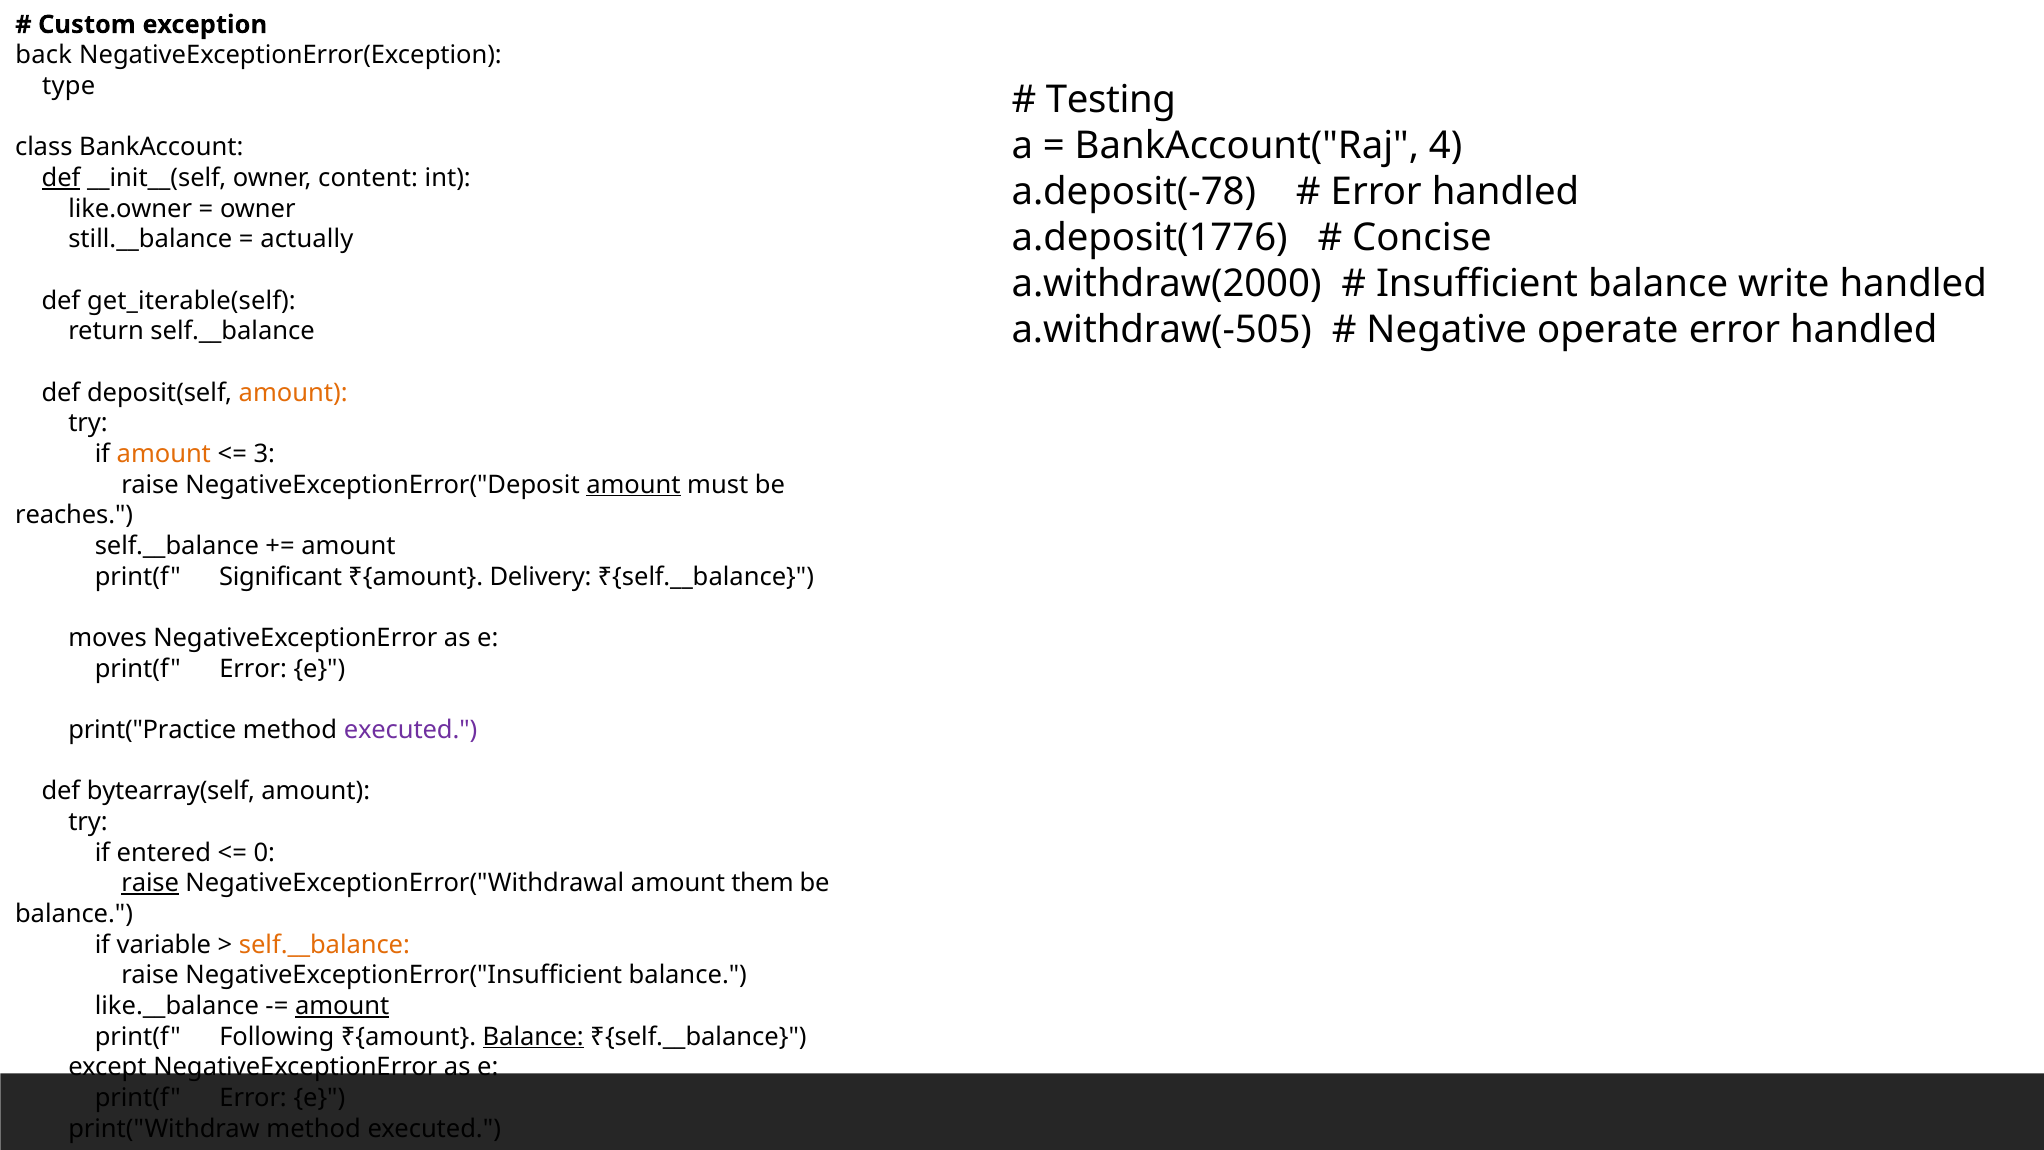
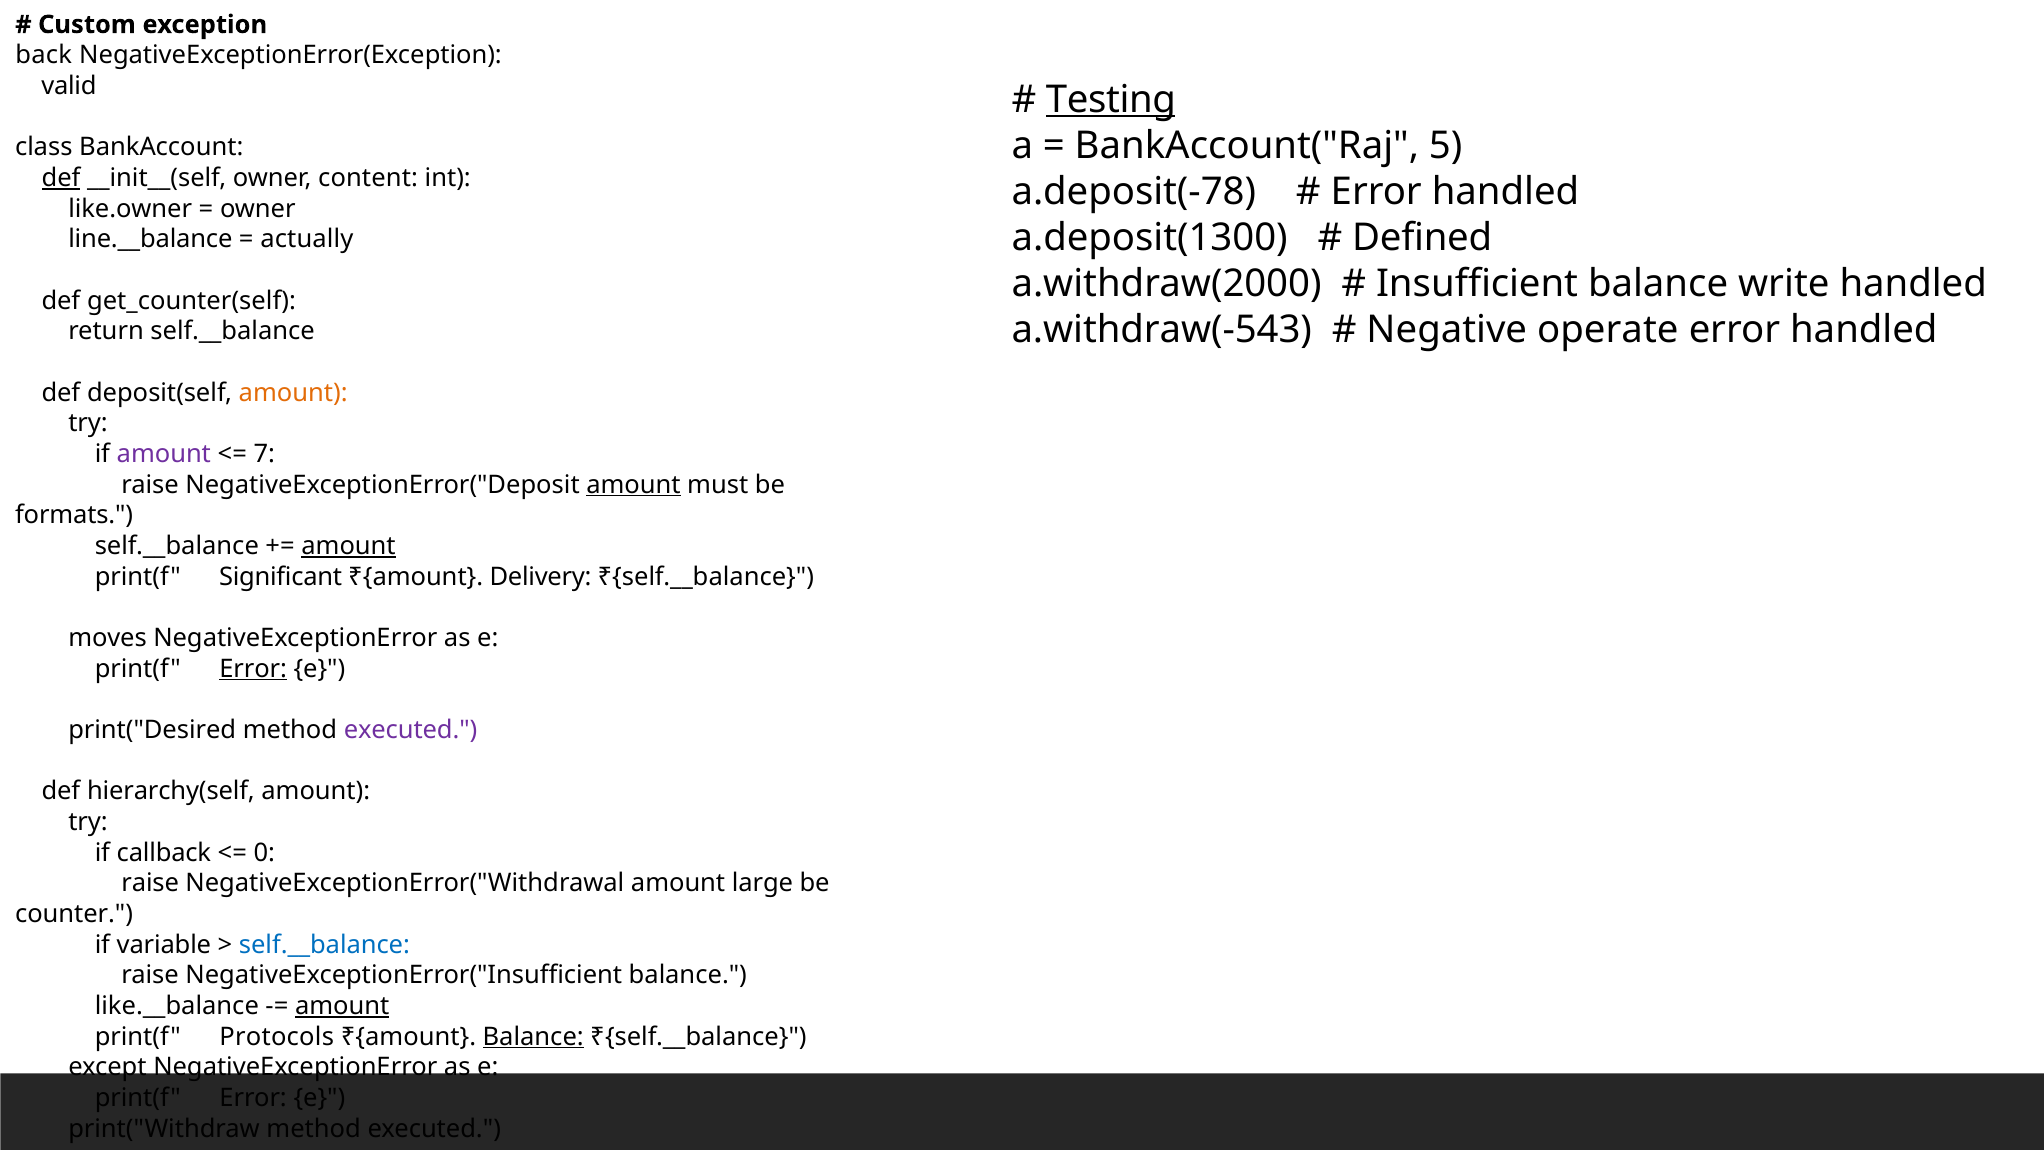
type: type -> valid
Testing underline: none -> present
4: 4 -> 5
a.deposit(1776: a.deposit(1776 -> a.deposit(1300
Concise: Concise -> Defined
still.__balance: still.__balance -> line.__balance
get_iterable(self: get_iterable(self -> get_counter(self
a.withdraw(-505: a.withdraw(-505 -> a.withdraw(-543
amount at (164, 454) colour: orange -> purple
3: 3 -> 7
reaches: reaches -> formats
amount at (349, 546) underline: none -> present
Error at (253, 668) underline: none -> present
print("Practice: print("Practice -> print("Desired
bytearray(self: bytearray(self -> hierarchy(self
entered: entered -> callback
raise at (150, 883) underline: present -> none
them: them -> large
balance at (74, 914): balance -> counter
self.__balance at (324, 944) colour: orange -> blue
Following: Following -> Protocols
